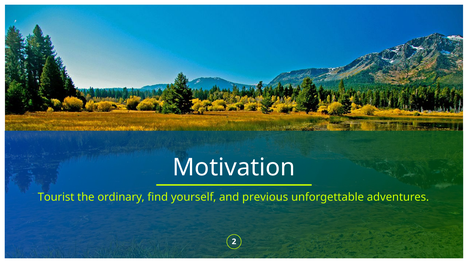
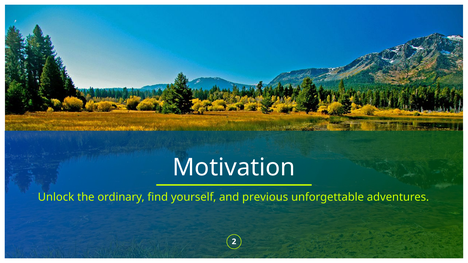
Tourist: Tourist -> Unlock
